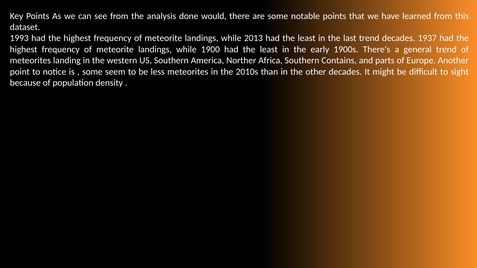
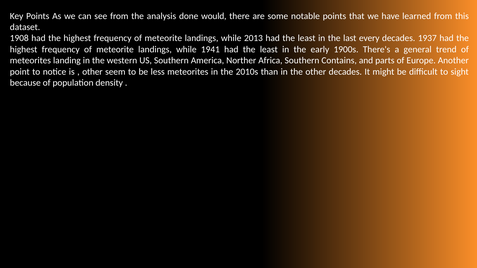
1993: 1993 -> 1908
last trend: trend -> every
1900: 1900 -> 1941
some at (92, 72): some -> other
